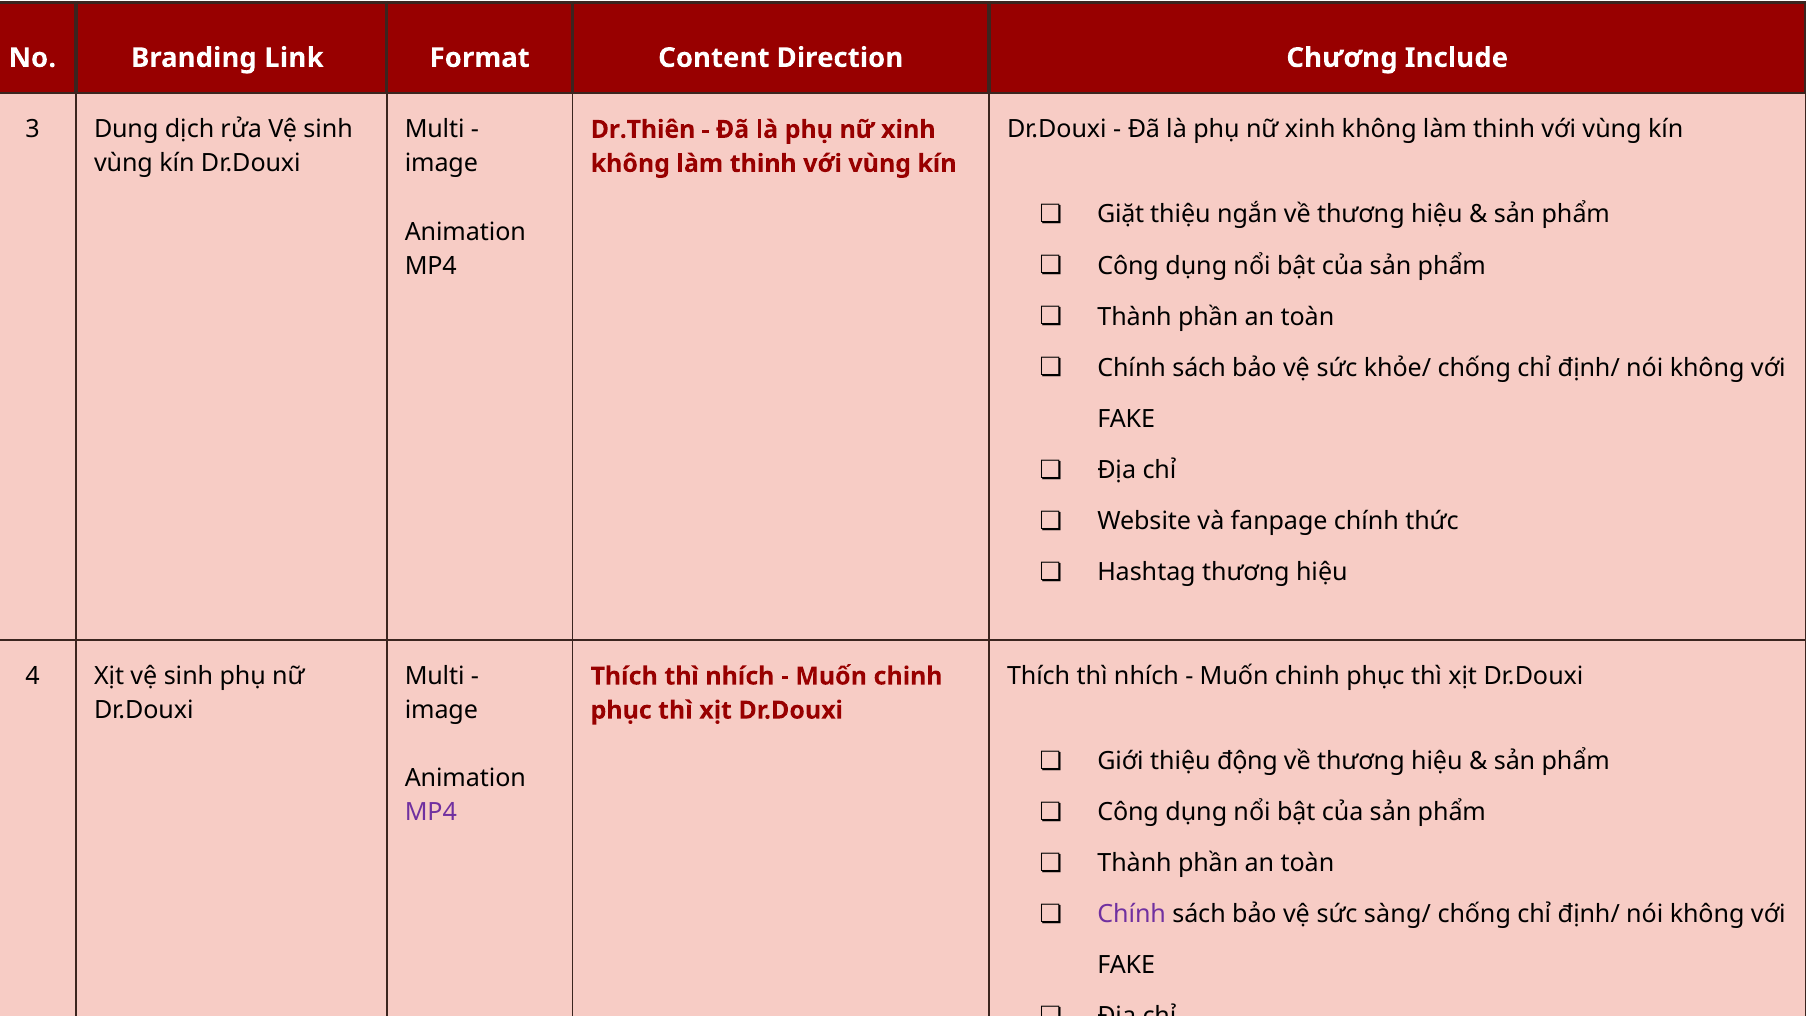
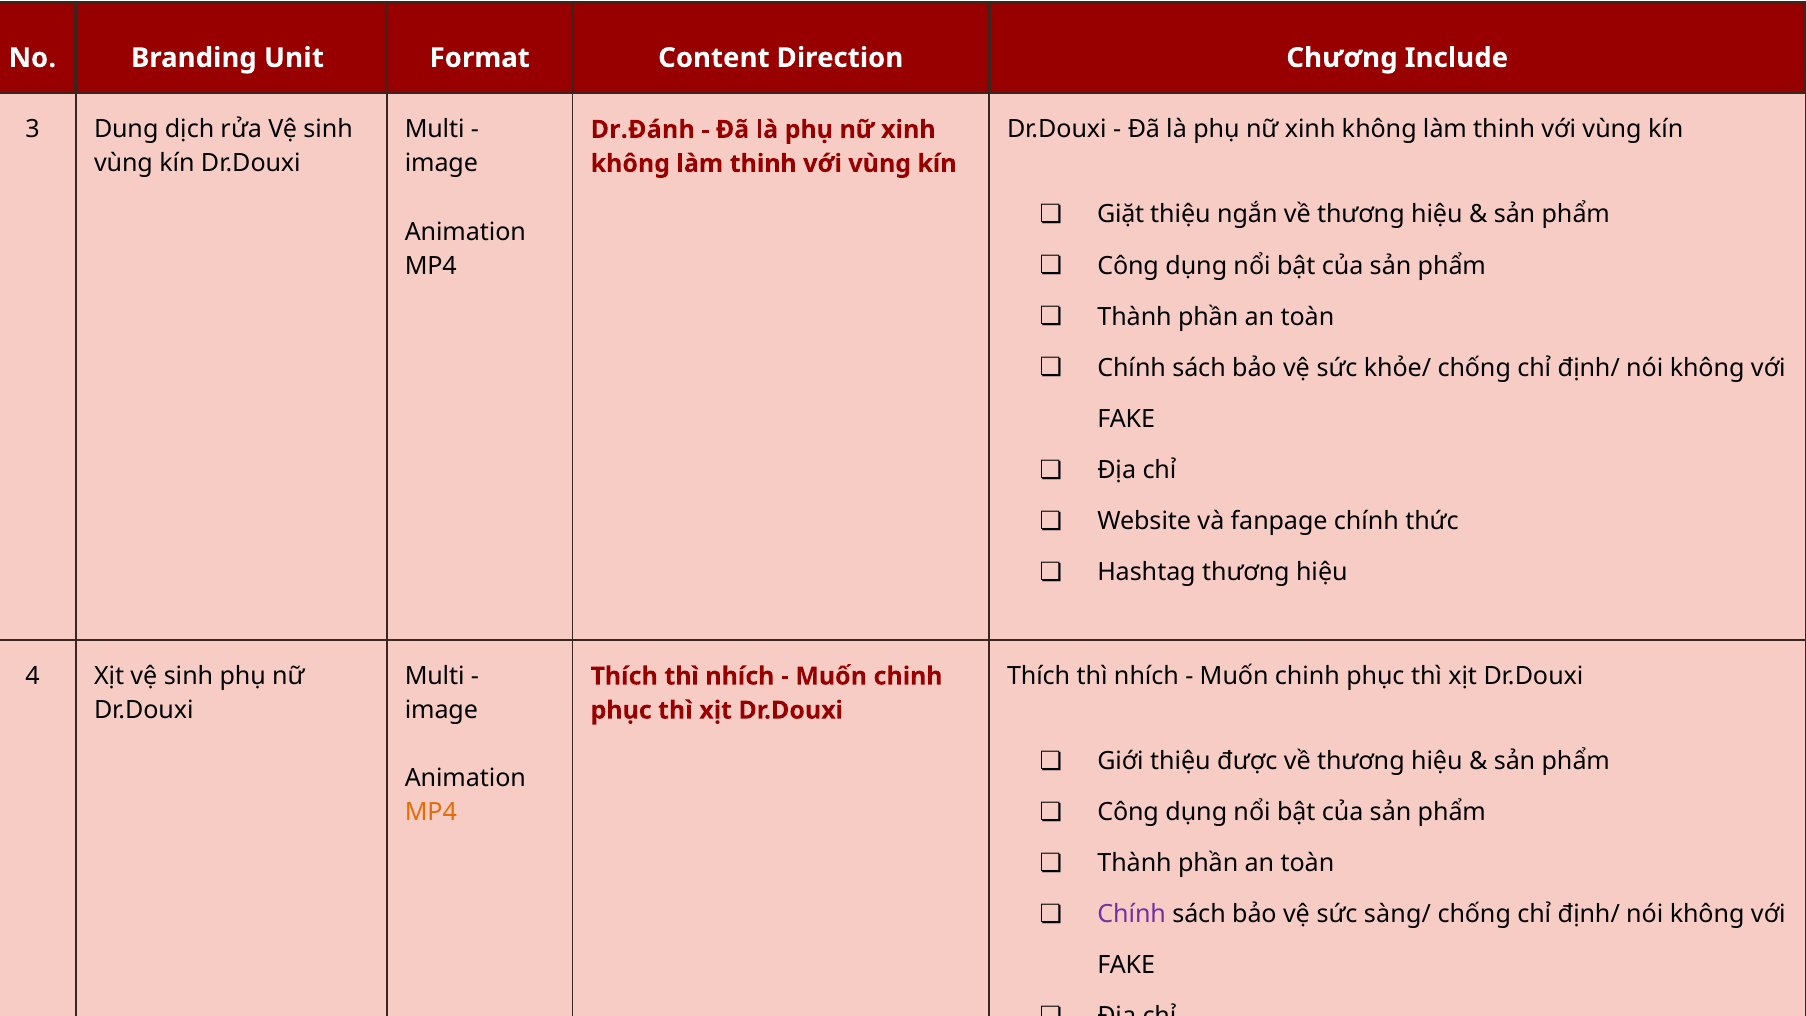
Link: Link -> Unit
Dr.Thiên: Dr.Thiên -> Dr.Đánh
động: động -> được
MP4 at (431, 812) colour: purple -> orange
